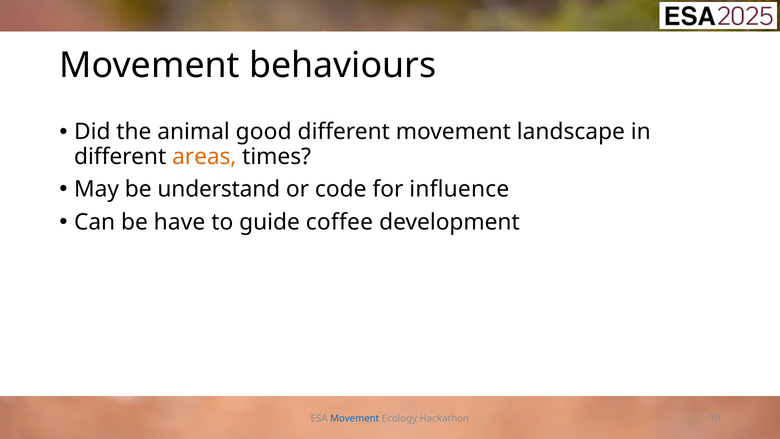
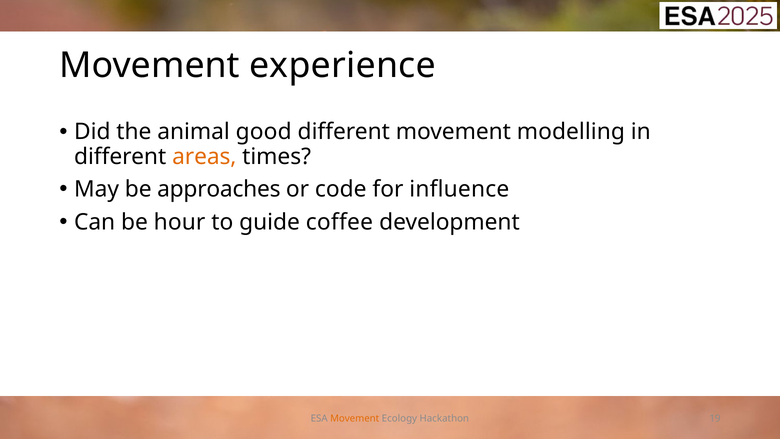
behaviours: behaviours -> experience
landscape: landscape -> modelling
understand: understand -> approaches
have: have -> hour
Movement at (355, 418) colour: blue -> orange
